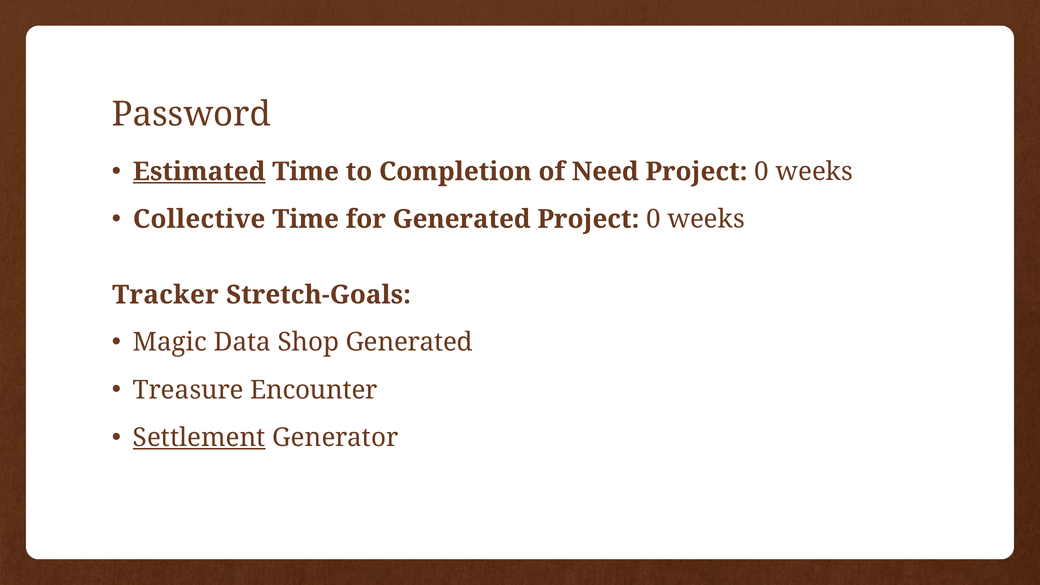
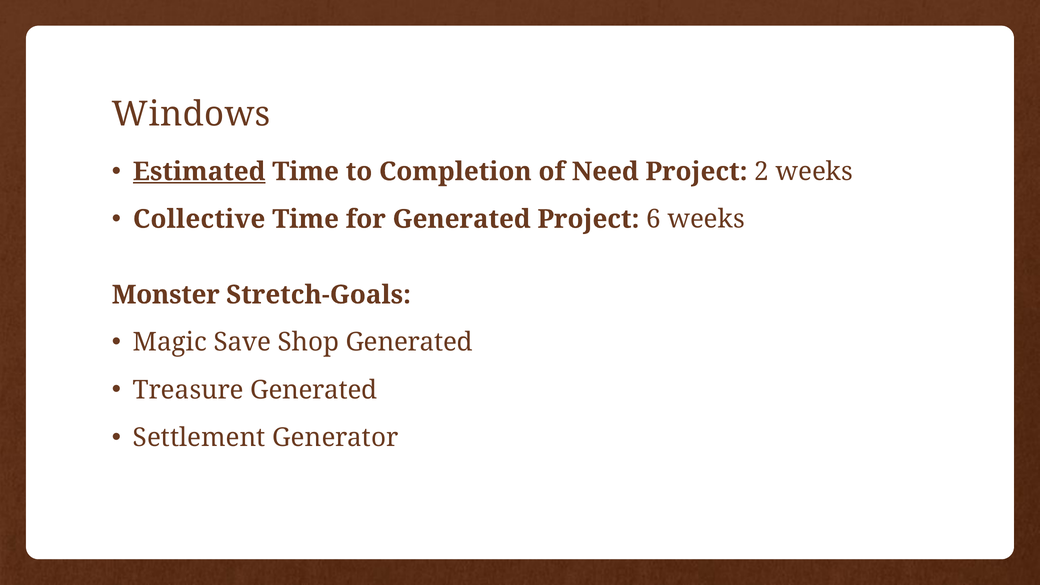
Password: Password -> Windows
0 at (762, 172): 0 -> 2
0 at (654, 219): 0 -> 6
Tracker: Tracker -> Monster
Data: Data -> Save
Treasure Encounter: Encounter -> Generated
Settlement underline: present -> none
